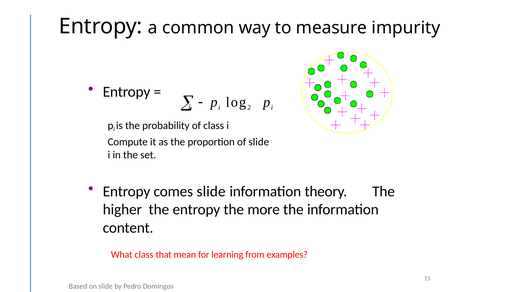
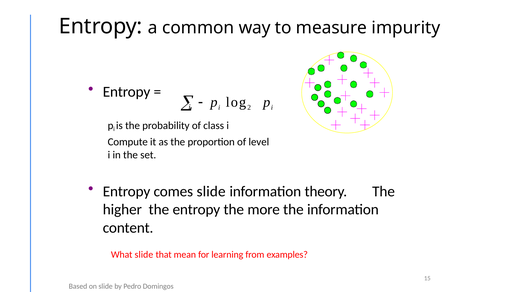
of slide: slide -> level
What class: class -> slide
